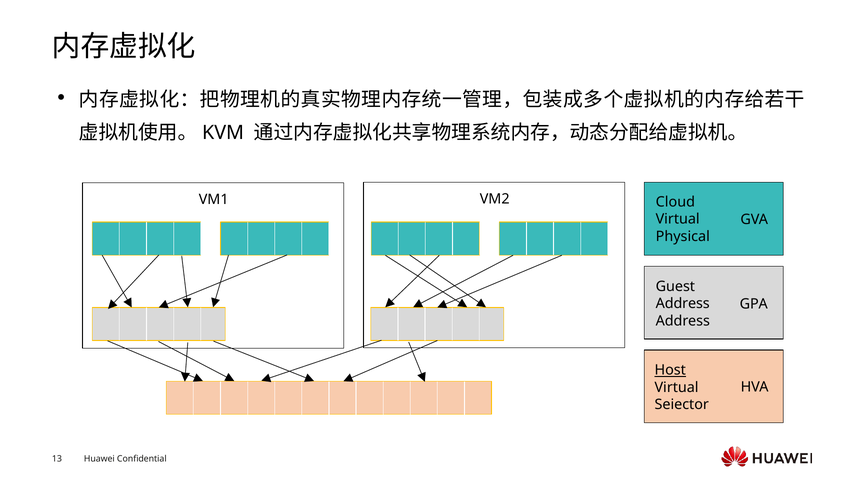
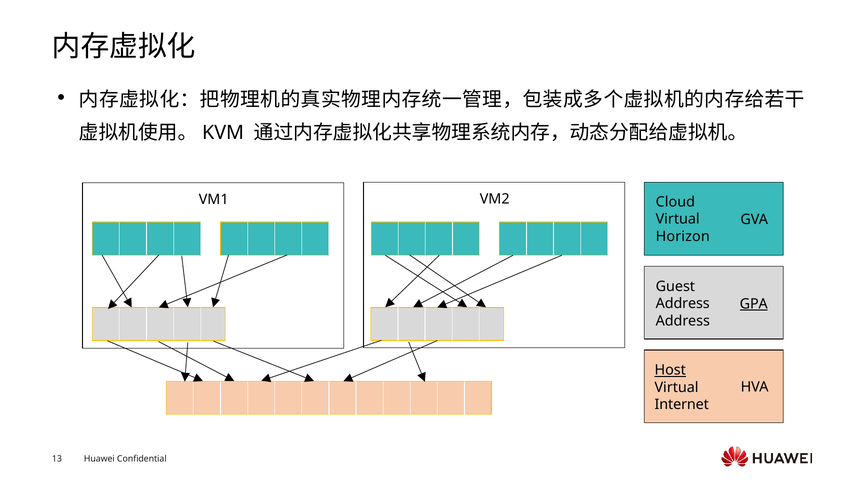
Physical: Physical -> Horizon
GPA underline: none -> present
Seiector: Seiector -> Internet
